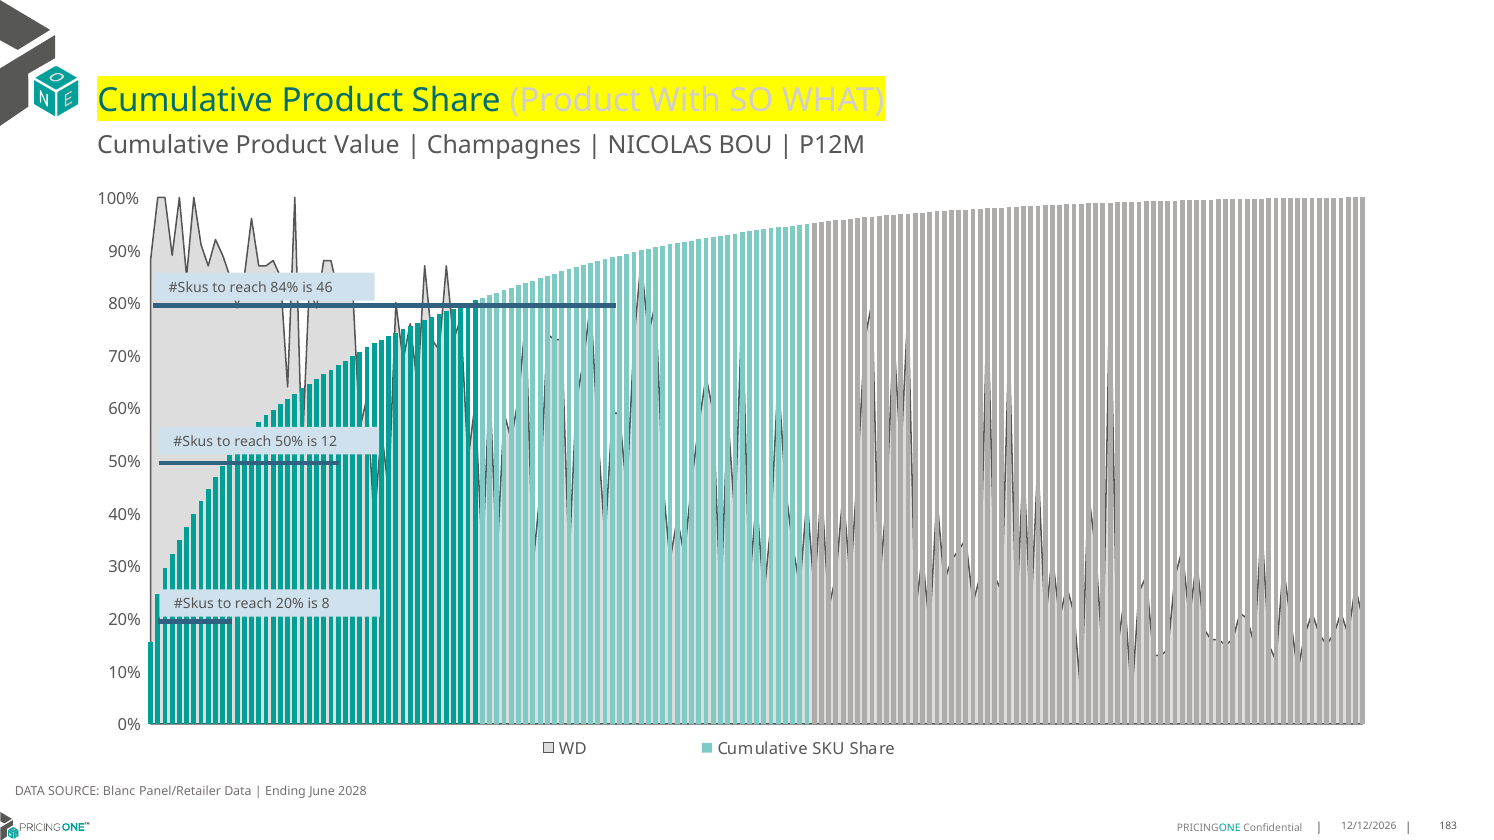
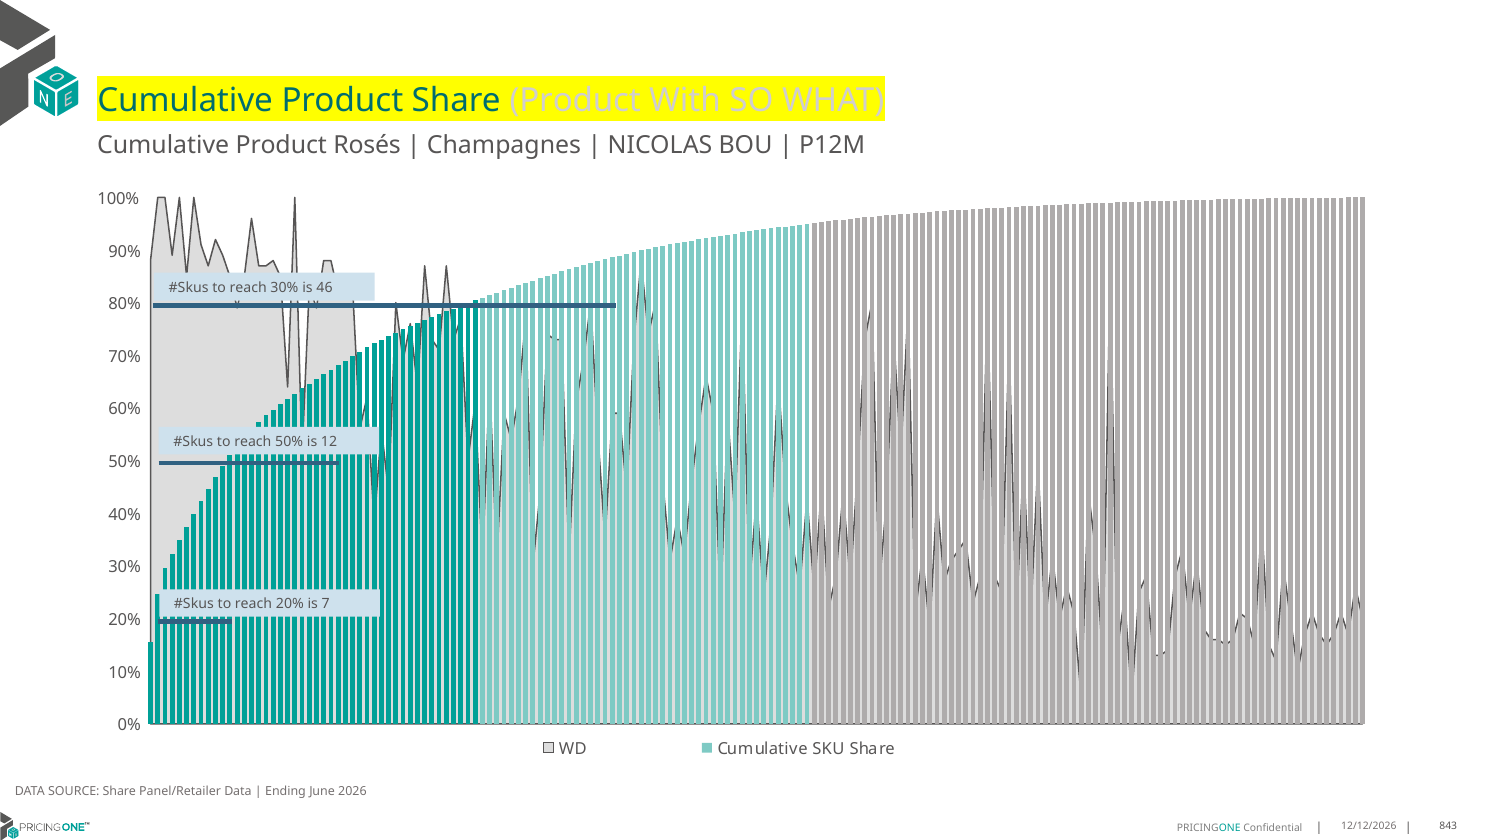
Value: Value -> Rosés
reach 84%: 84% -> 30%
8: 8 -> 7
SOURCE Blanc: Blanc -> Share
2028: 2028 -> 2026
183: 183 -> 843
